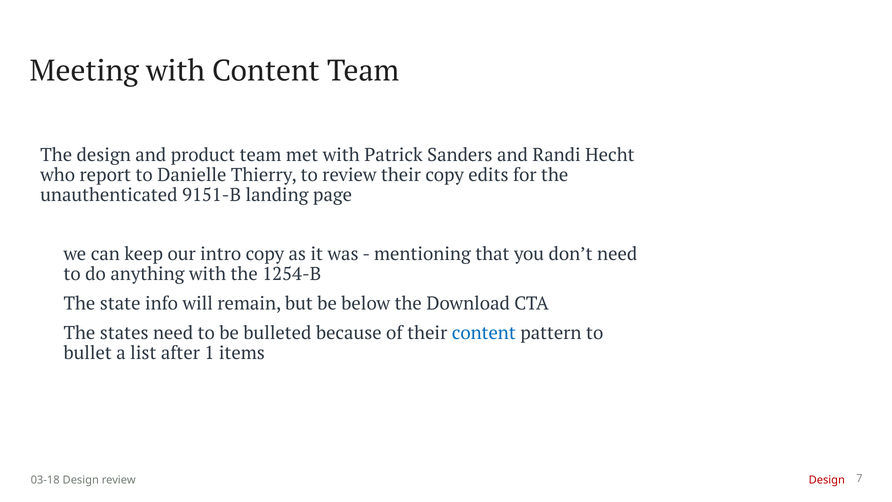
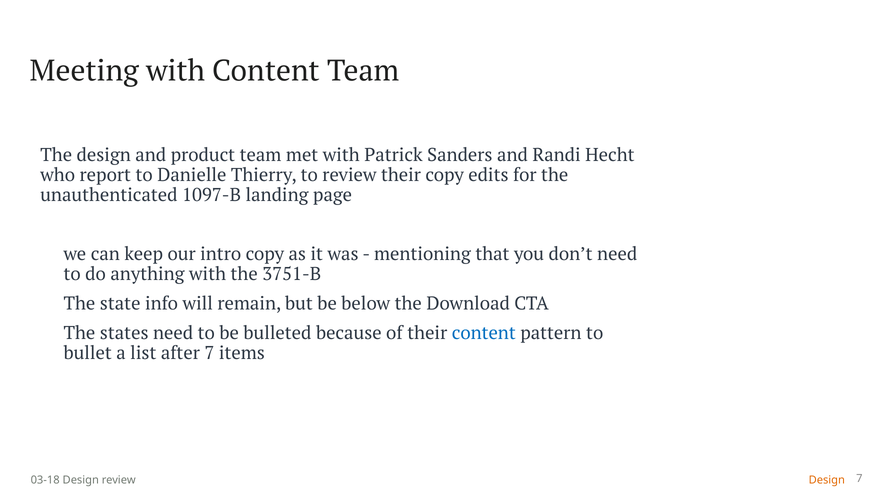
9151-B: 9151-B -> 1097-B
1254-B: 1254-B -> 3751-B
after 1: 1 -> 7
Design at (827, 480) colour: red -> orange
